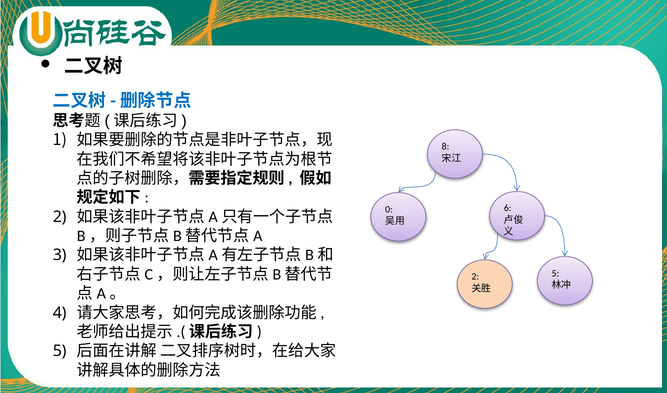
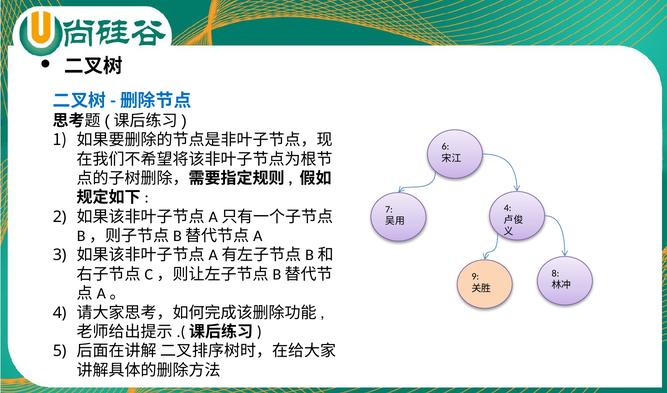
8: 8 -> 6
6 at (508, 208): 6 -> 4
0: 0 -> 7
5 at (555, 273): 5 -> 8
2 at (475, 276): 2 -> 9
